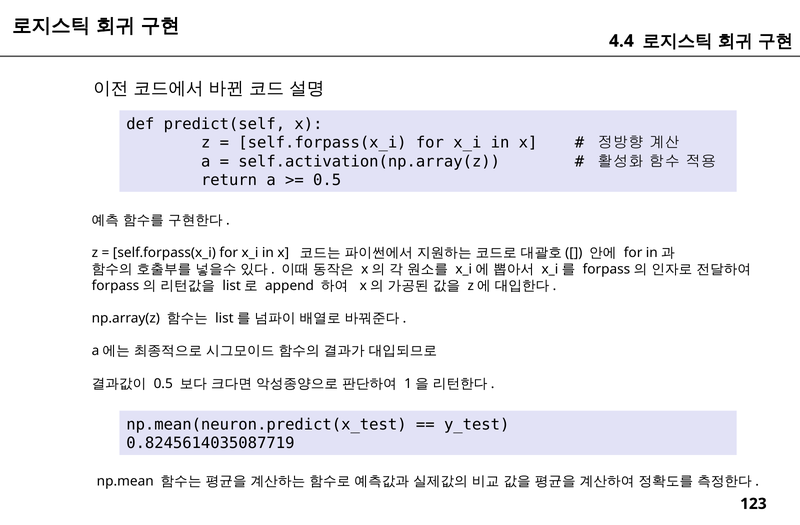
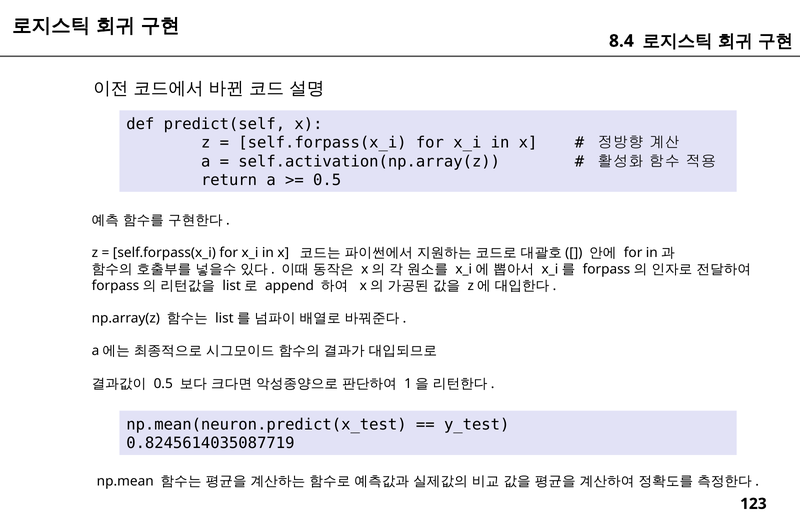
4.4: 4.4 -> 8.4
